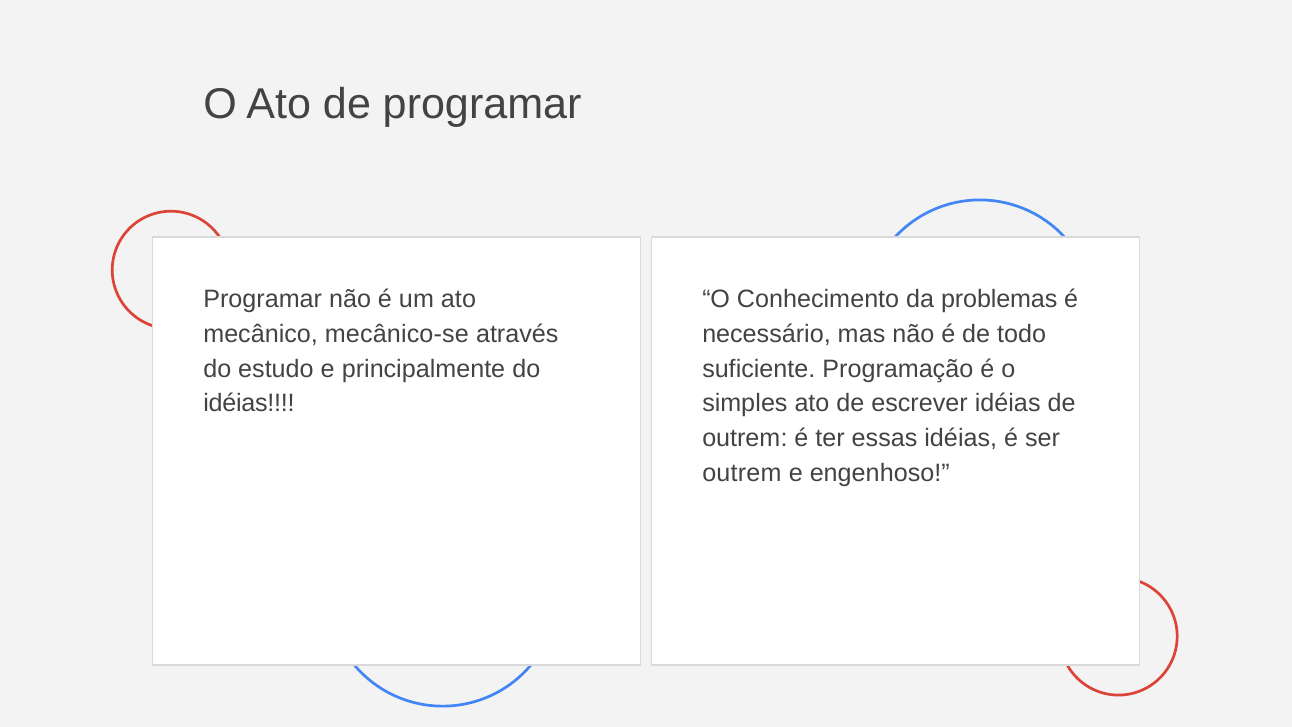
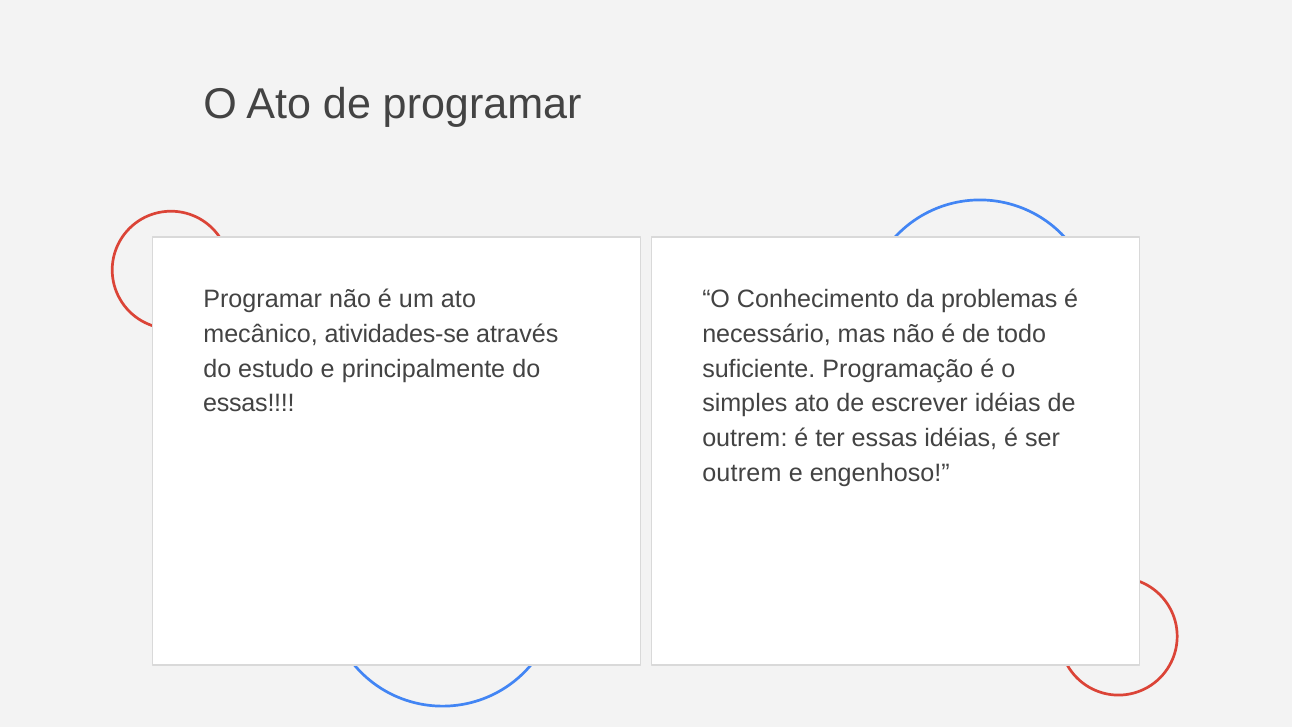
mecânico-se: mecânico-se -> atividades-se
idéias at (249, 403): idéias -> essas
